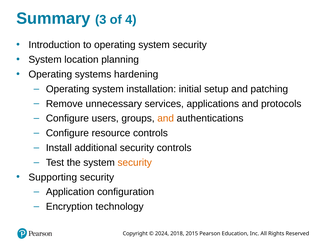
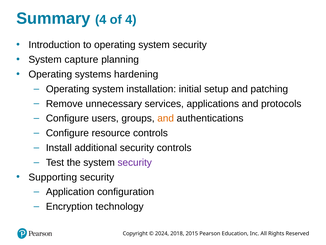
Summary 3: 3 -> 4
location: location -> capture
security at (135, 162) colour: orange -> purple
